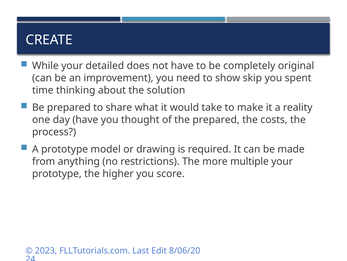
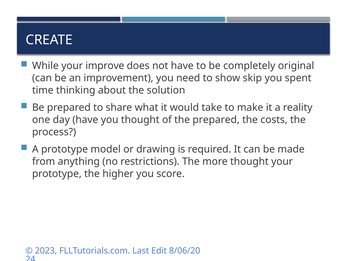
detailed: detailed -> improve
more multiple: multiple -> thought
